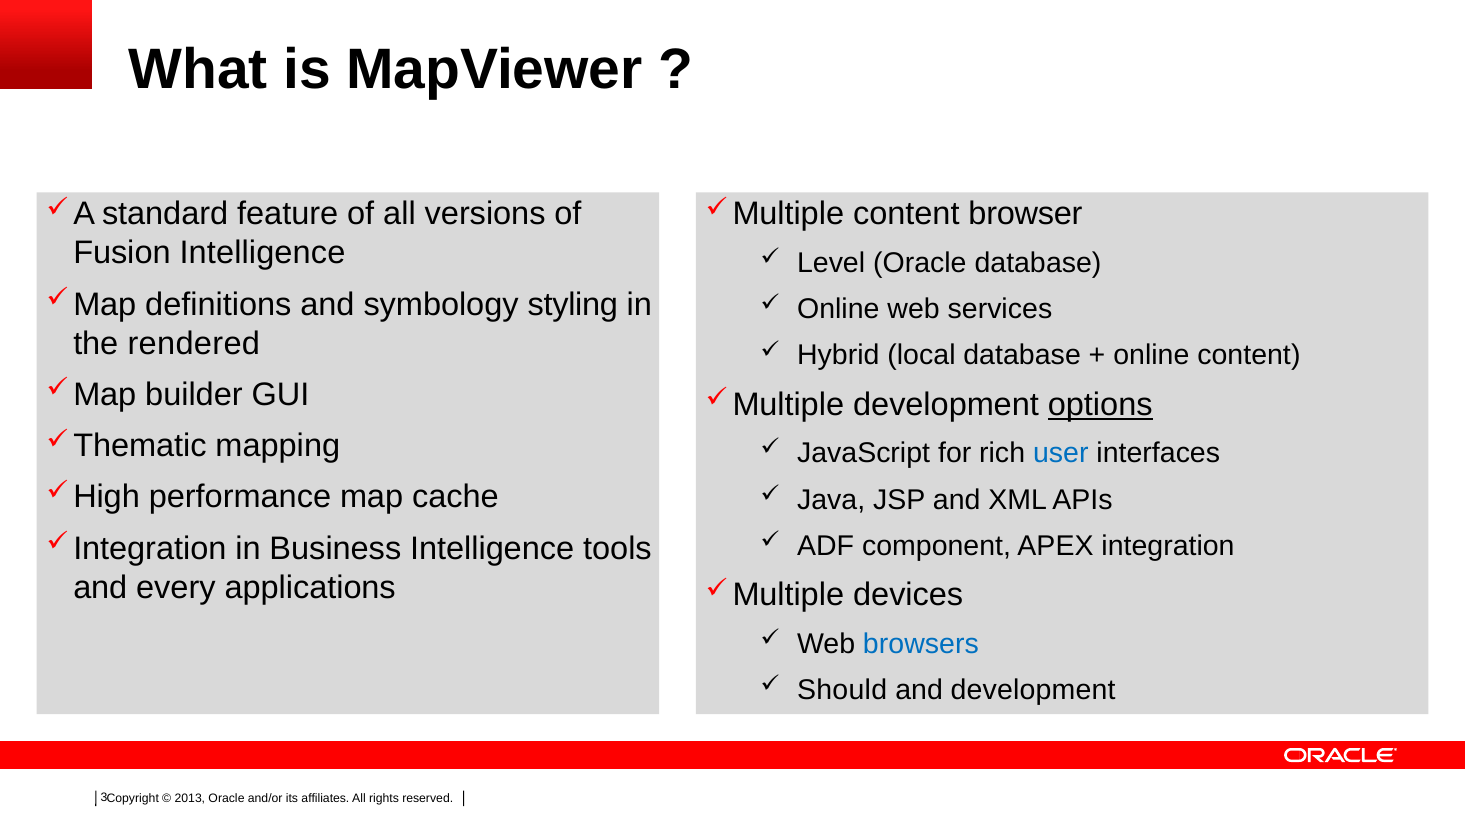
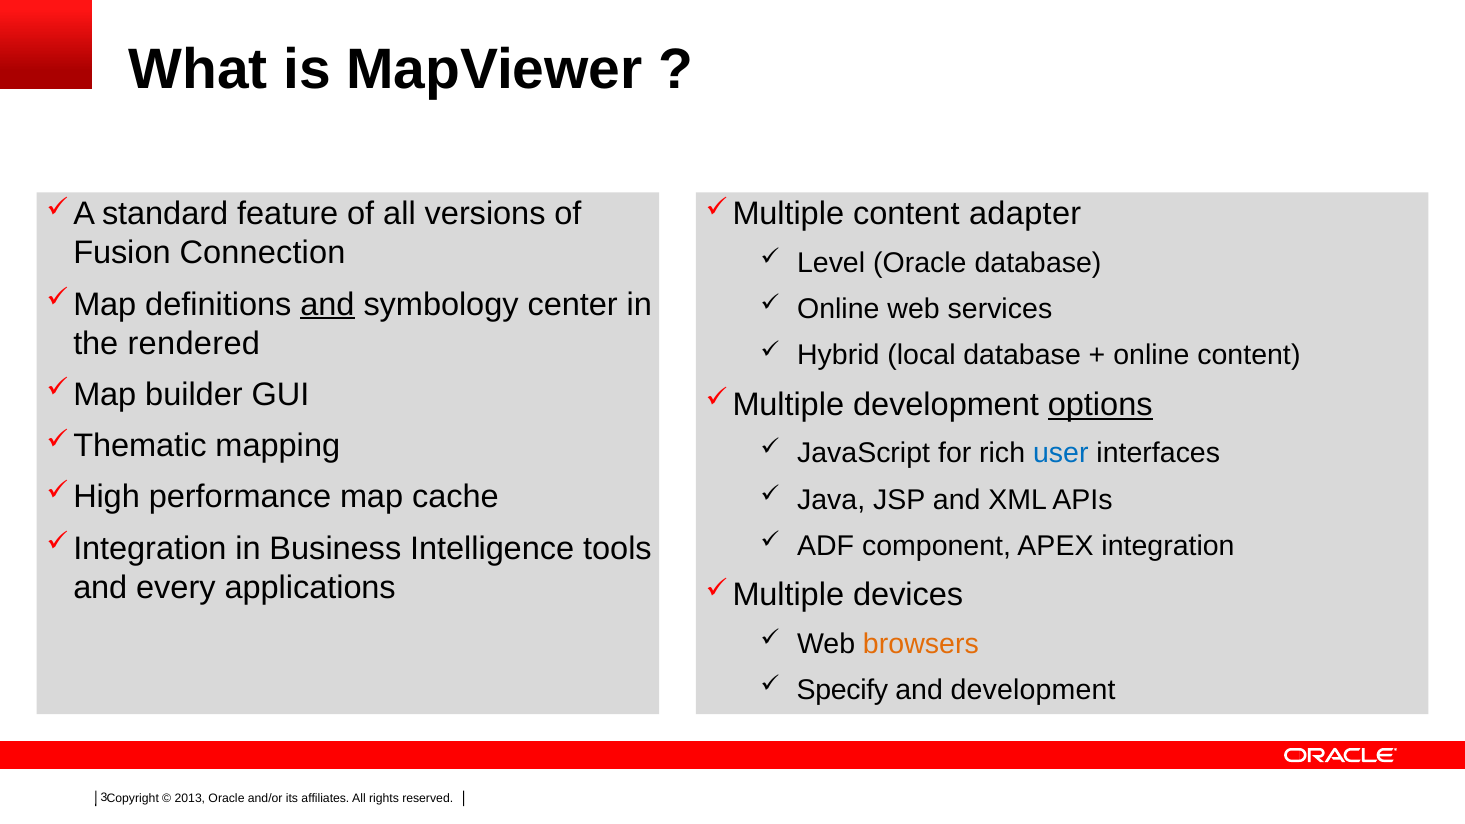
browser: browser -> adapter
Fusion Intelligence: Intelligence -> Connection
and at (327, 304) underline: none -> present
styling: styling -> center
browsers colour: blue -> orange
Should: Should -> Specify
